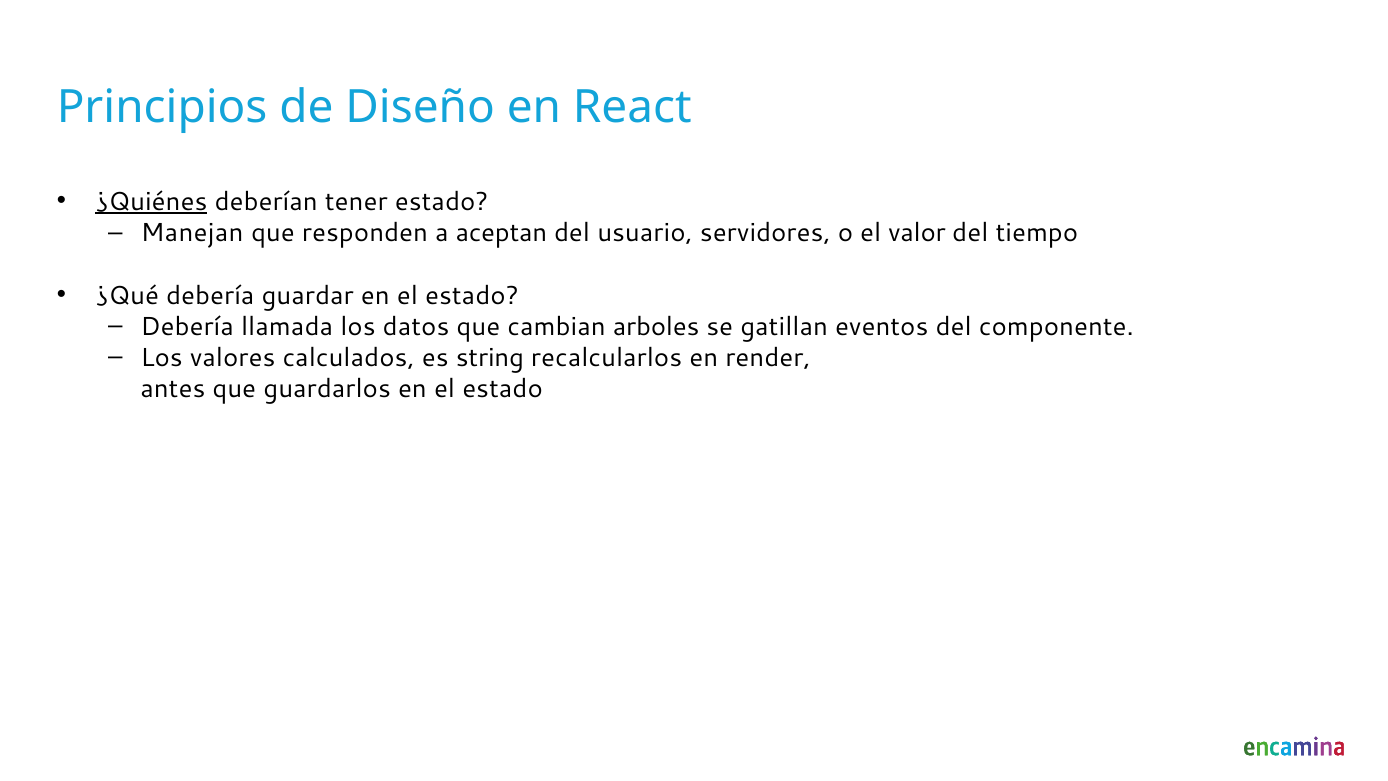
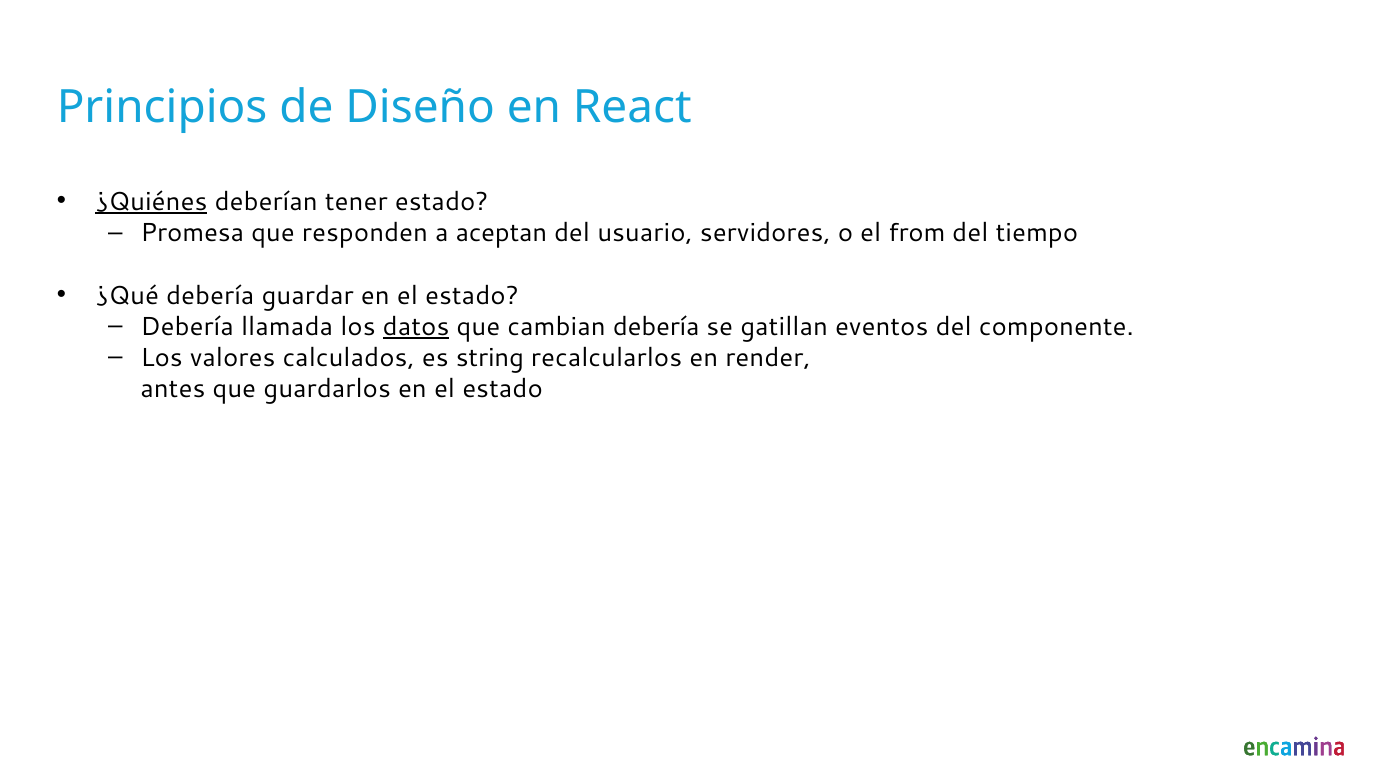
Manejan: Manejan -> Promesa
valor: valor -> from
datos underline: none -> present
cambian arboles: arboles -> debería
